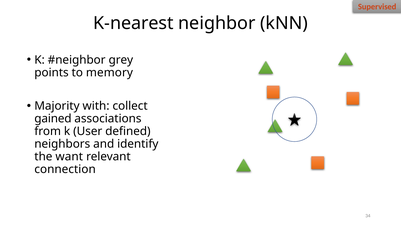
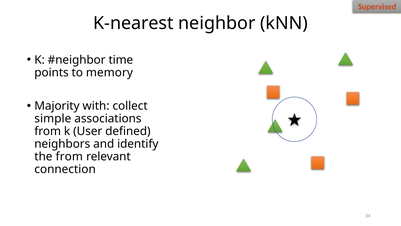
grey: grey -> time
gained: gained -> simple
the want: want -> from
